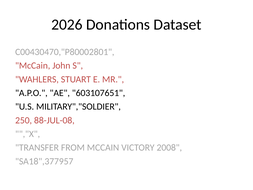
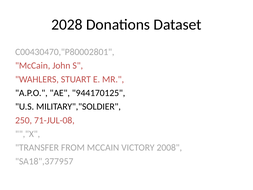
2026: 2026 -> 2028
603107651: 603107651 -> 944170125
88-JUL-08: 88-JUL-08 -> 71-JUL-08
